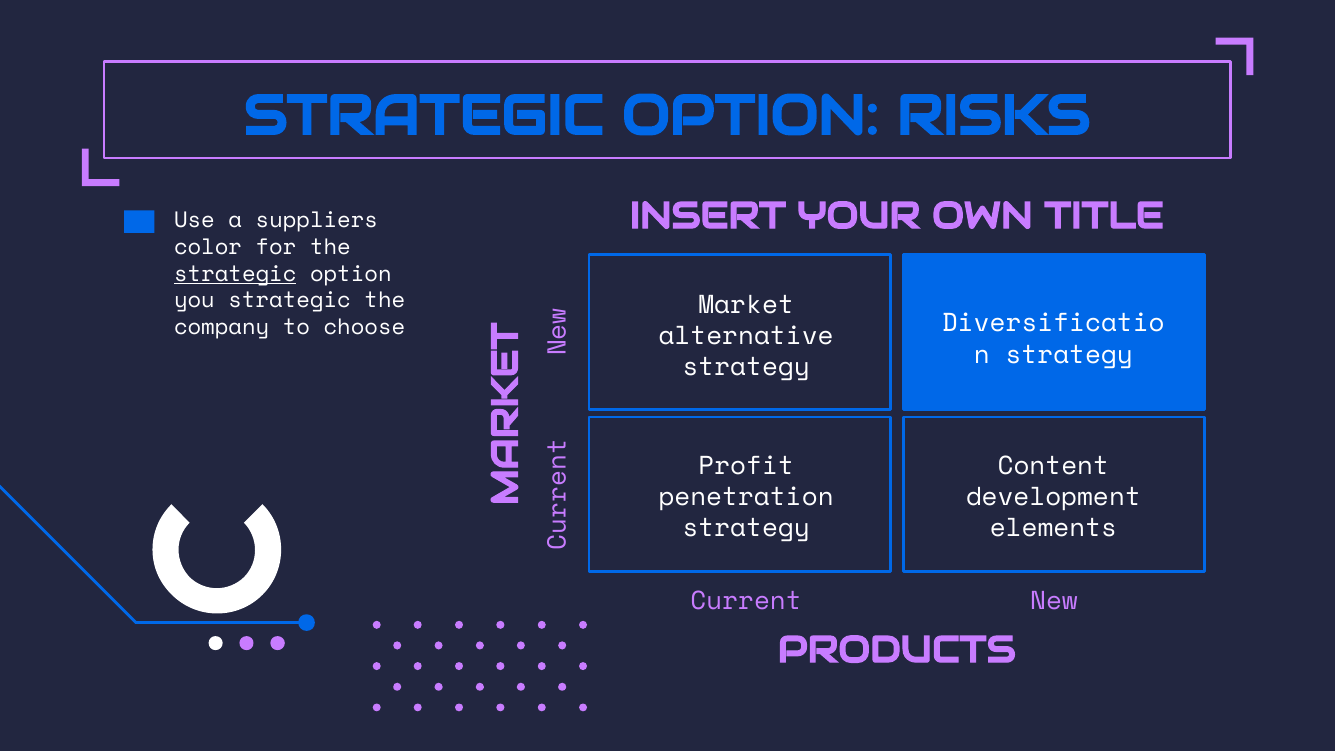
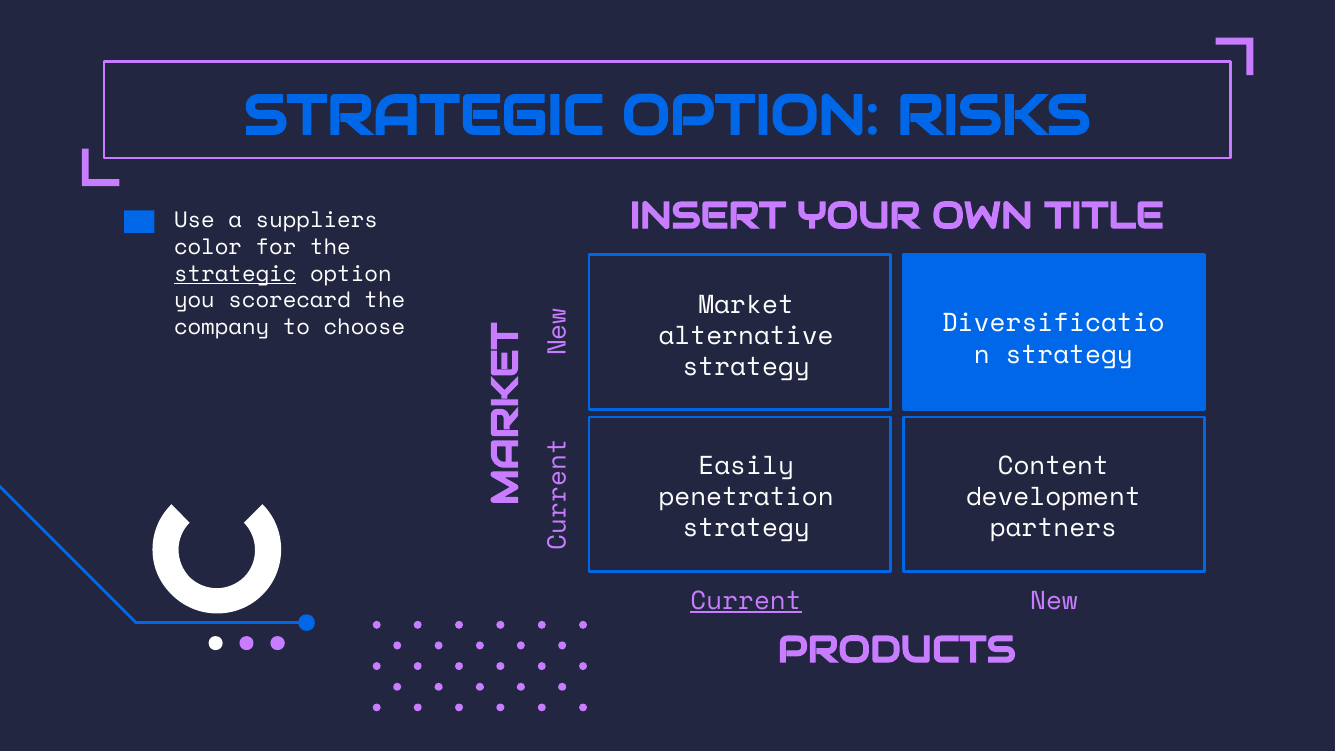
you strategic: strategic -> scorecard
Profit: Profit -> Easily
elements: elements -> partners
Current underline: none -> present
